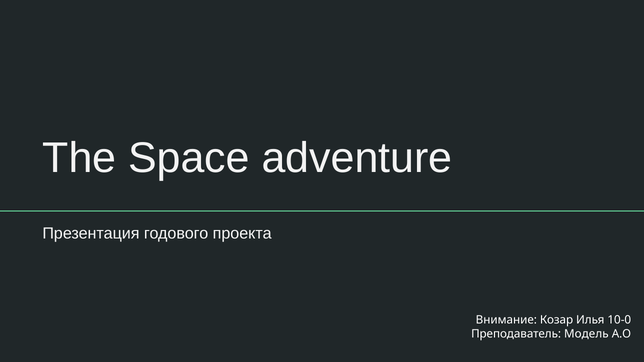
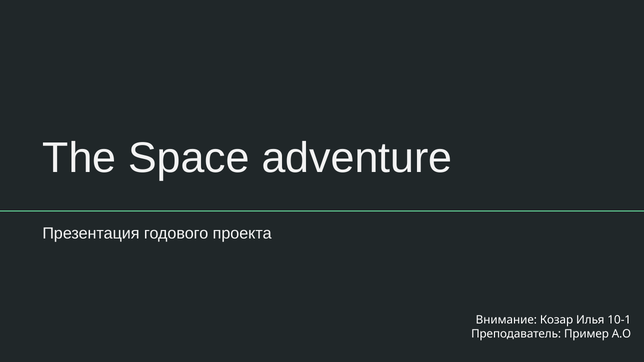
10-0: 10-0 -> 10-1
Модель: Модель -> Пример
